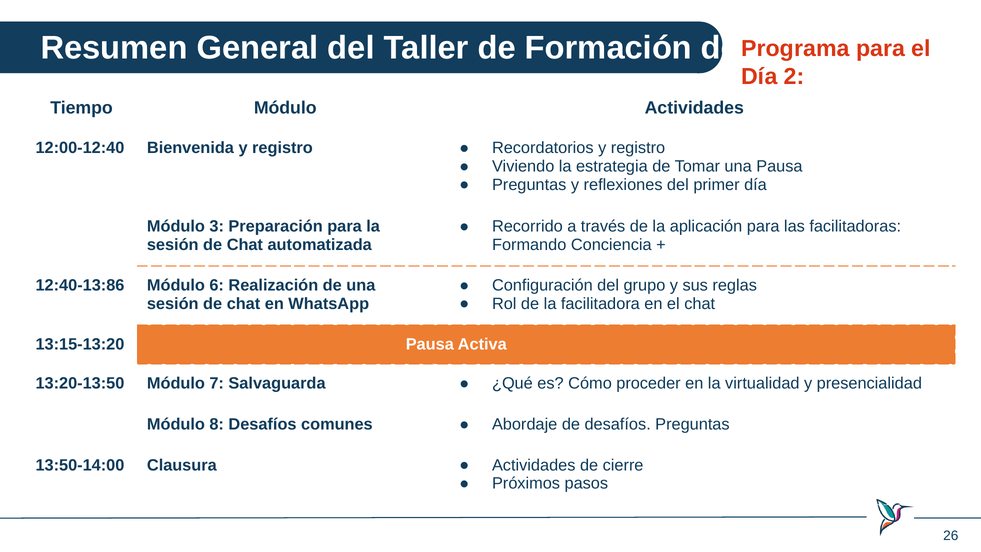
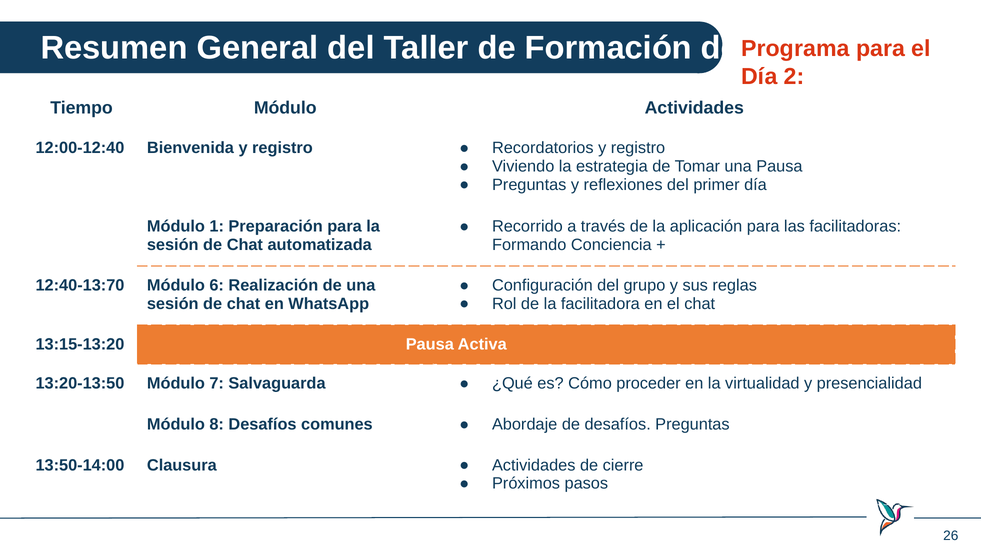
3: 3 -> 1
12:40-13:86: 12:40-13:86 -> 12:40-13:70
